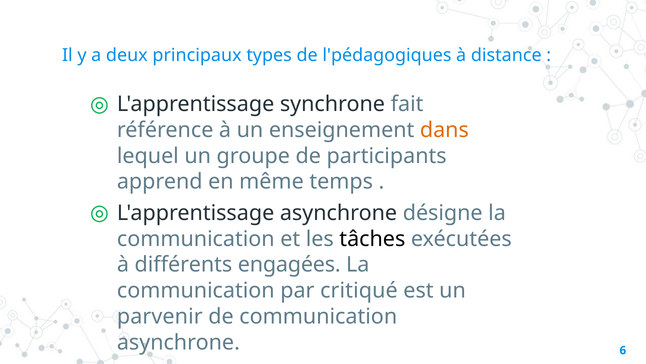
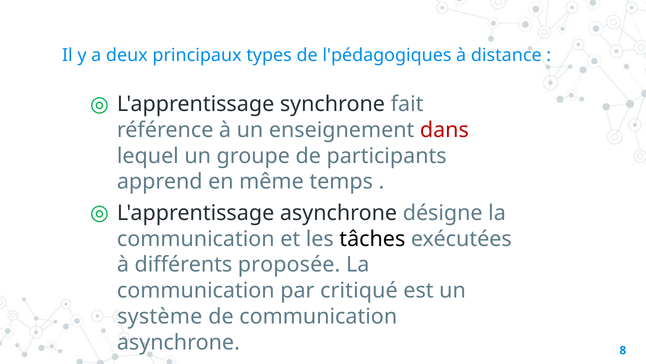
dans colour: orange -> red
engagées: engagées -> proposée
parvenir: parvenir -> système
6: 6 -> 8
